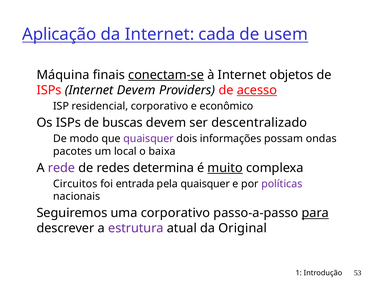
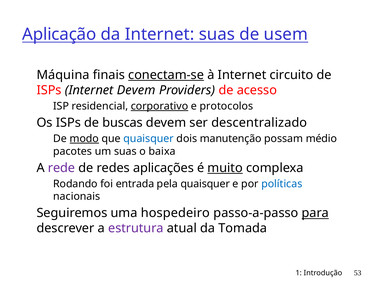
Internet cada: cada -> suas
objetos: objetos -> circuito
acesso underline: present -> none
corporativo at (160, 106) underline: none -> present
econômico: econômico -> protocolos
modo underline: none -> present
quaisquer at (149, 139) colour: purple -> blue
informações: informações -> manutenção
ondas: ondas -> médio
um local: local -> suas
determina: determina -> aplicações
Circuitos: Circuitos -> Rodando
políticas colour: purple -> blue
uma corporativo: corporativo -> hospedeiro
Original: Original -> Tomada
